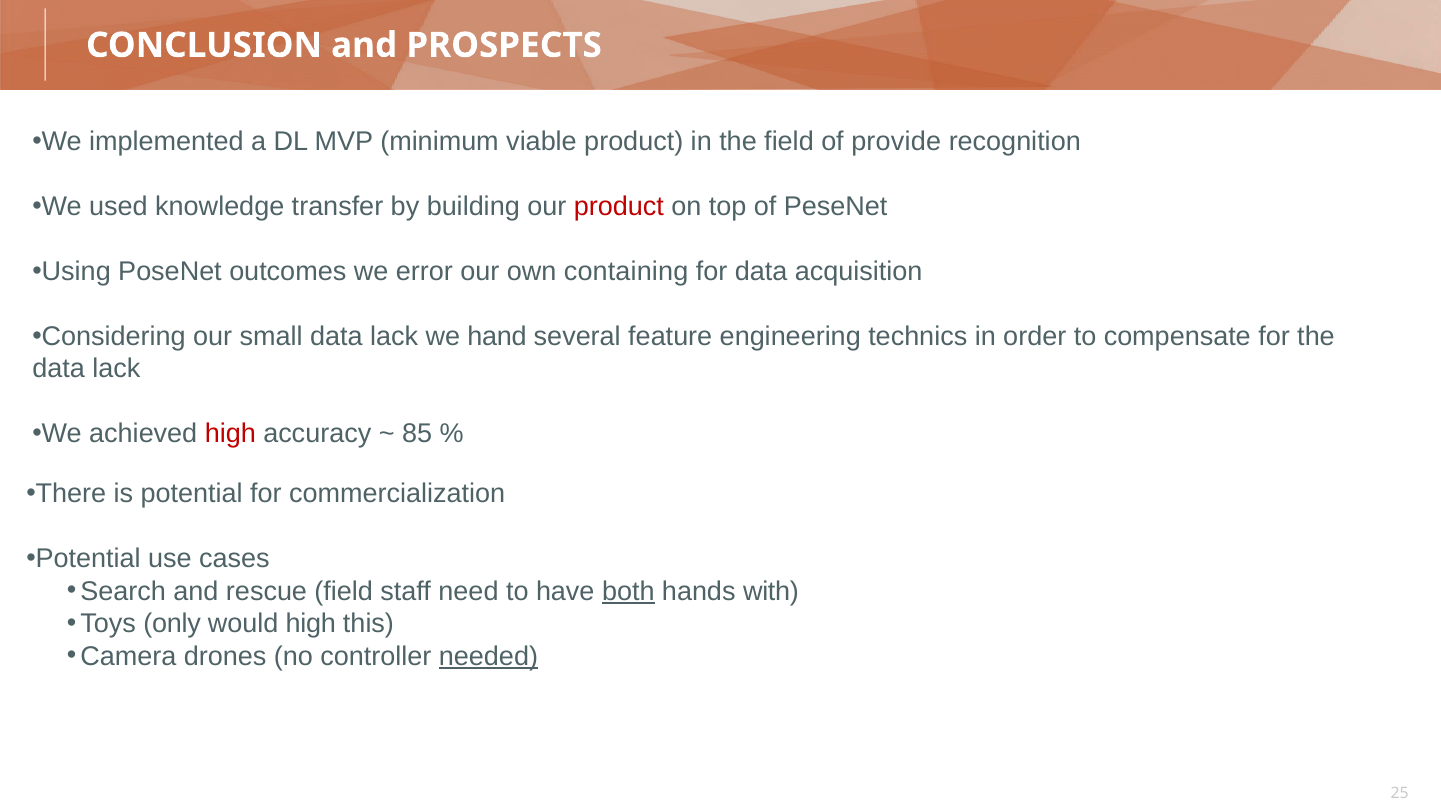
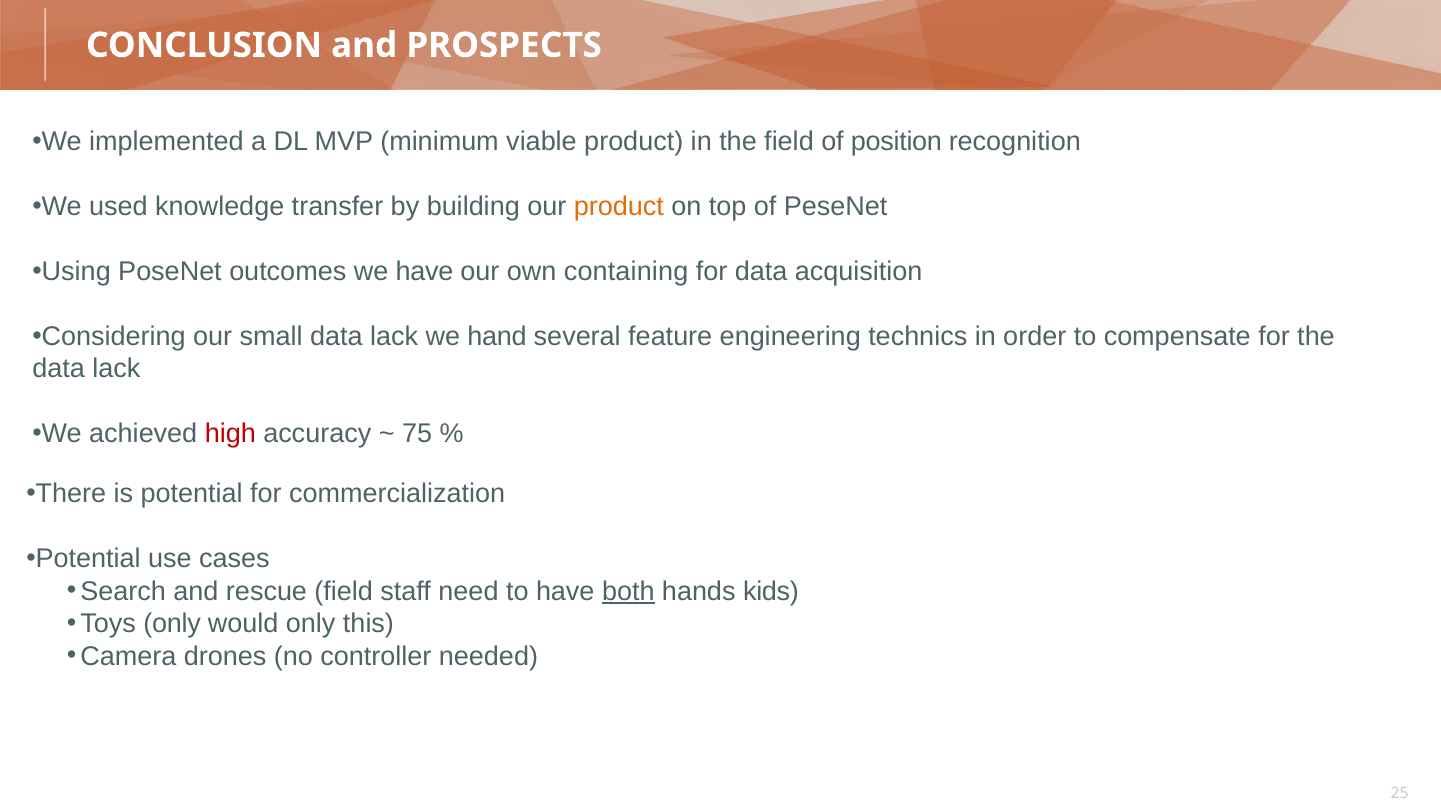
provide: provide -> position
product at (619, 207) colour: red -> orange
we error: error -> have
85: 85 -> 75
with: with -> kids
would high: high -> only
needed underline: present -> none
